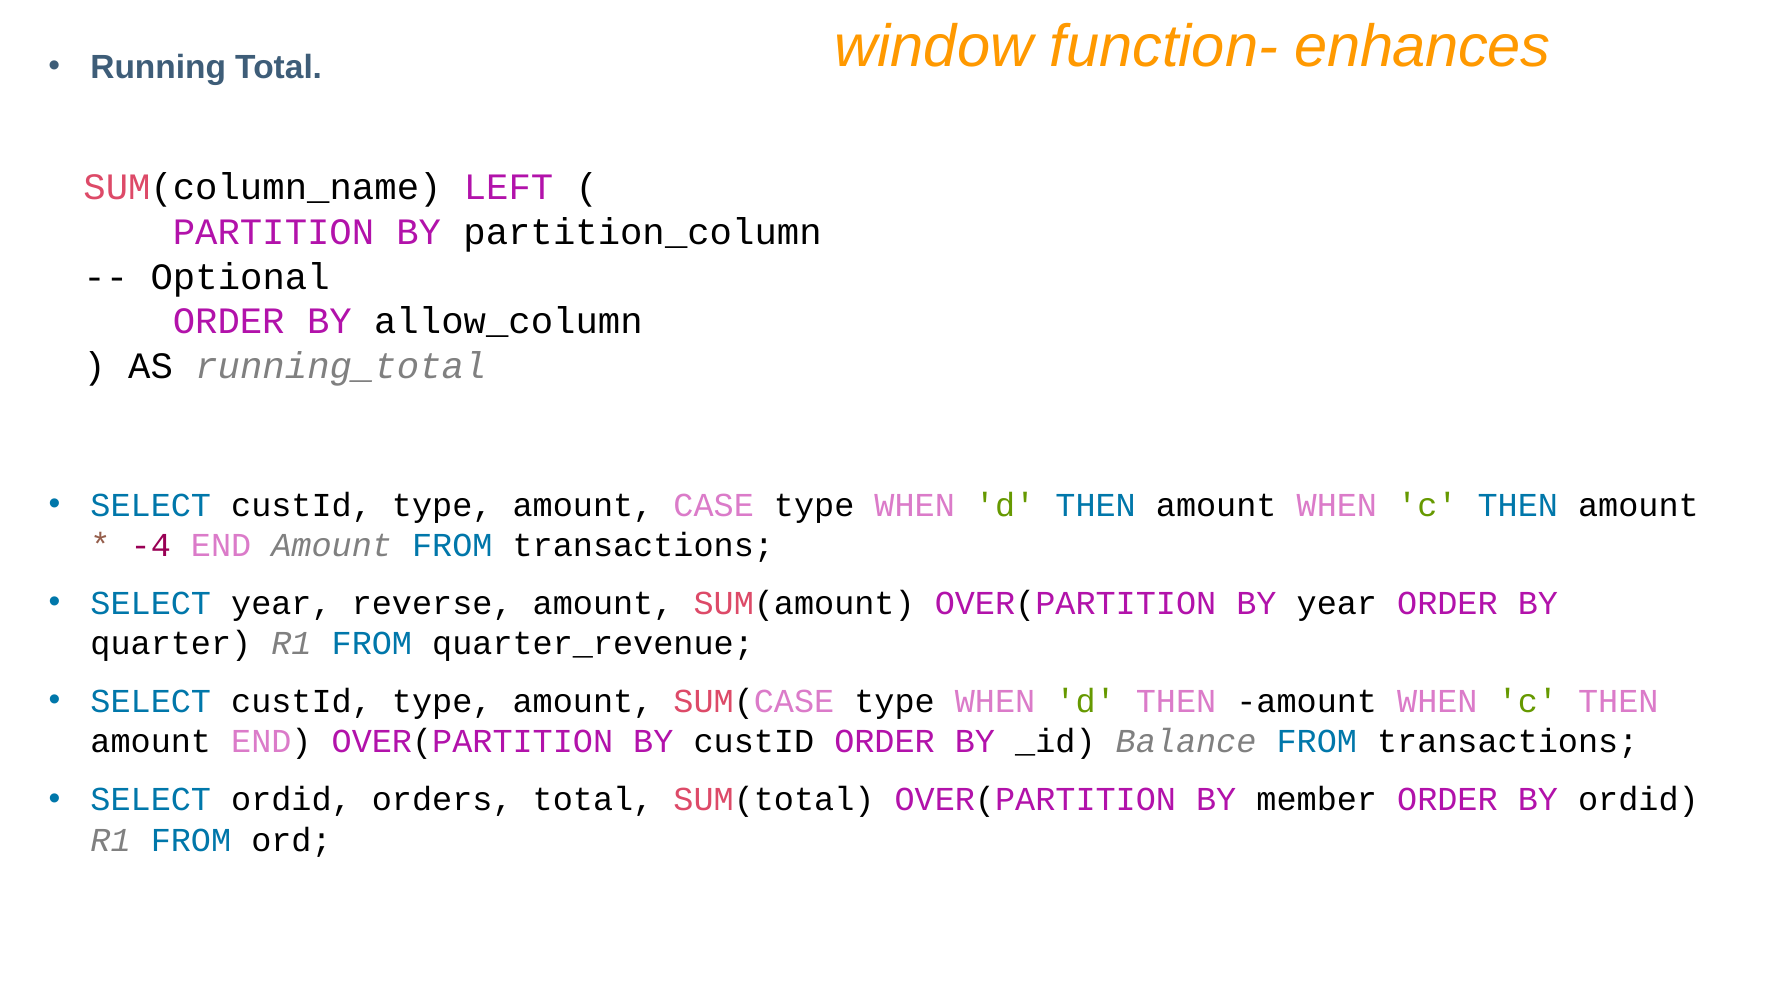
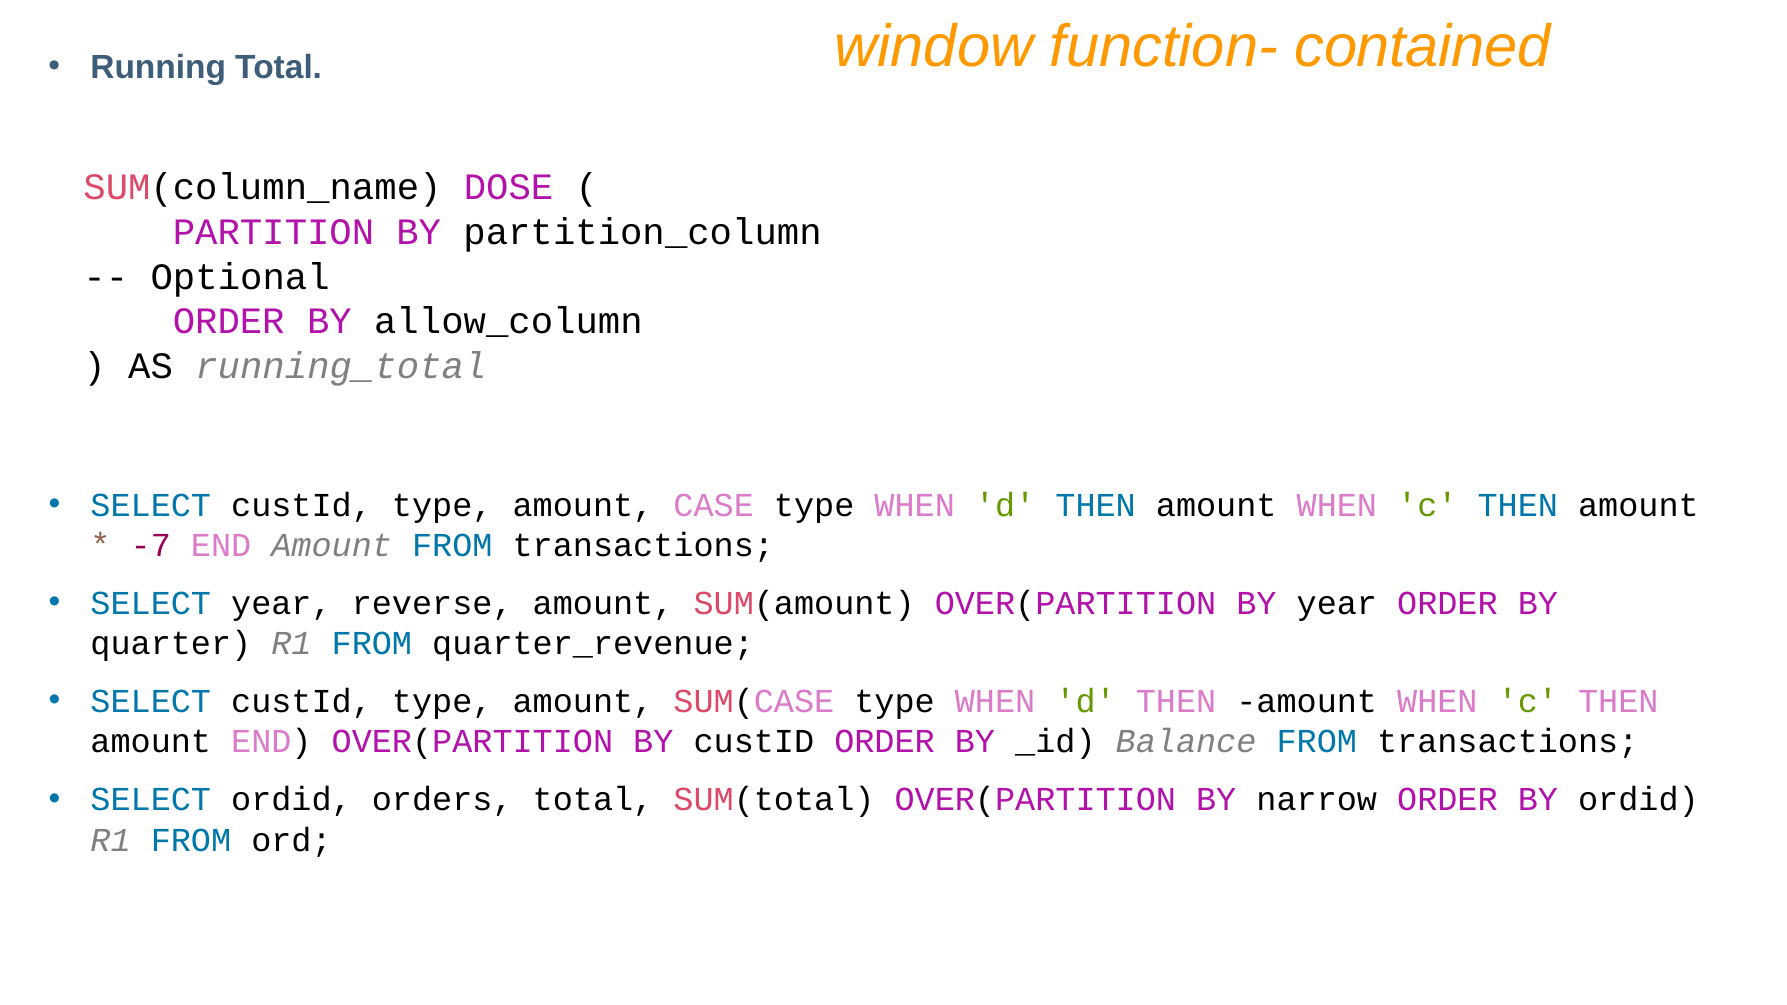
enhances: enhances -> contained
LEFT: LEFT -> DOSE
-4: -4 -> -7
member: member -> narrow
